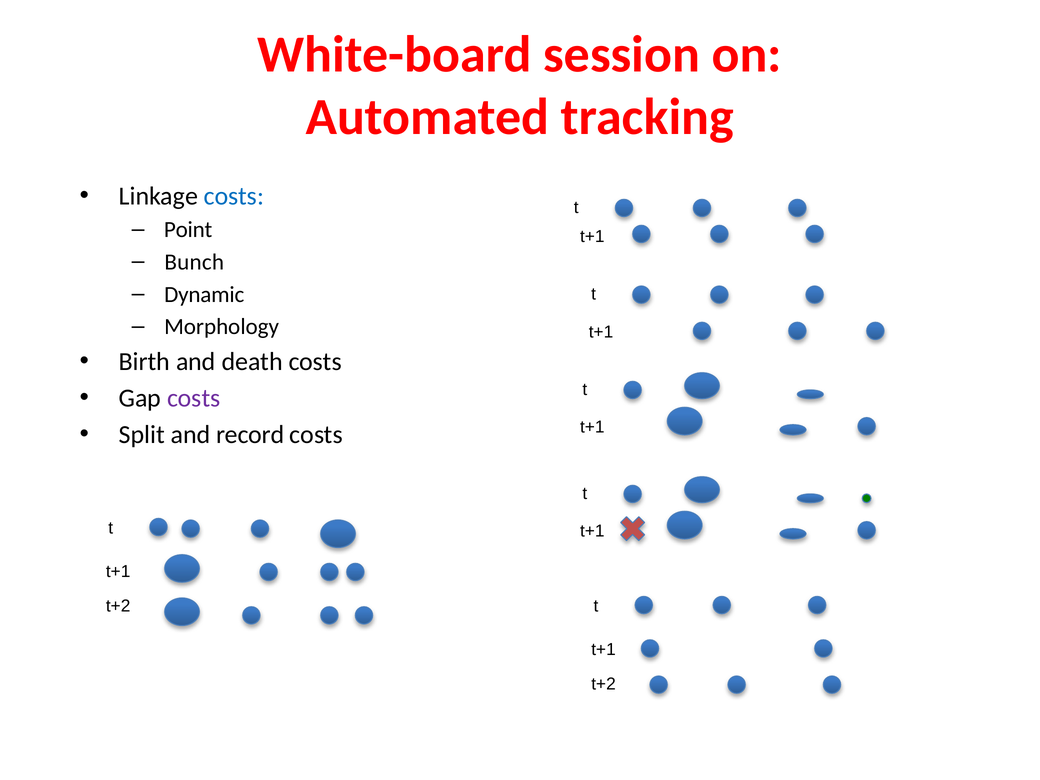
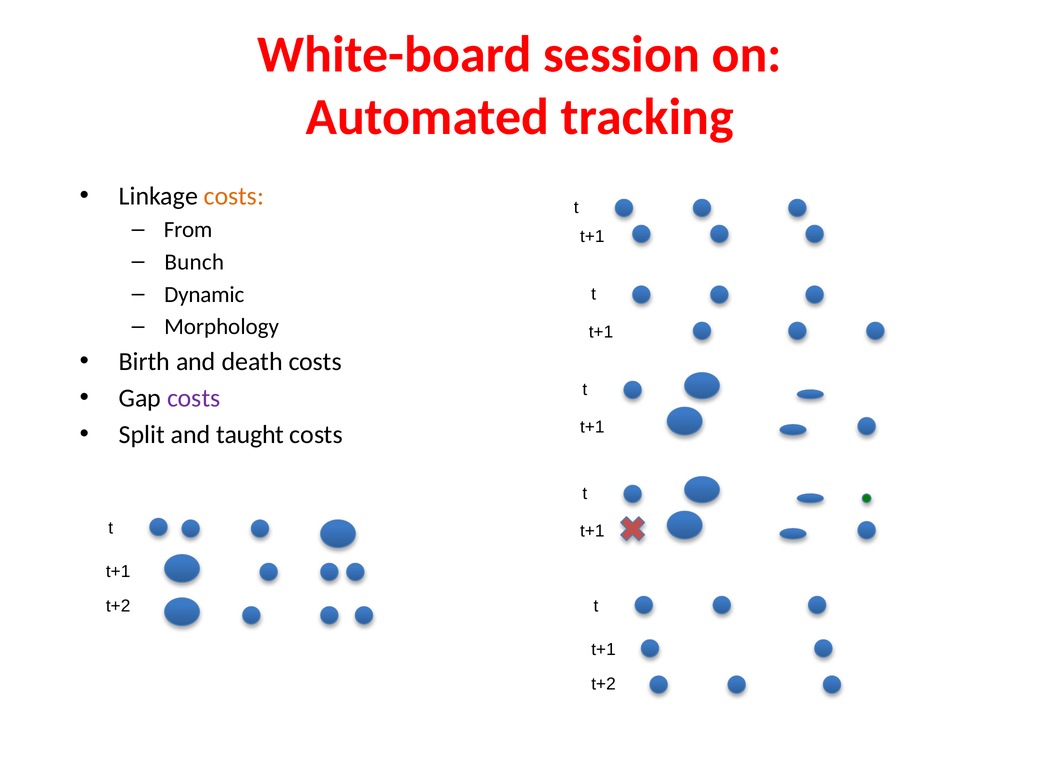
costs at (234, 196) colour: blue -> orange
Point: Point -> From
record: record -> taught
